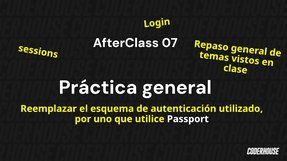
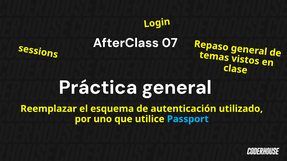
Passport colour: white -> light blue
